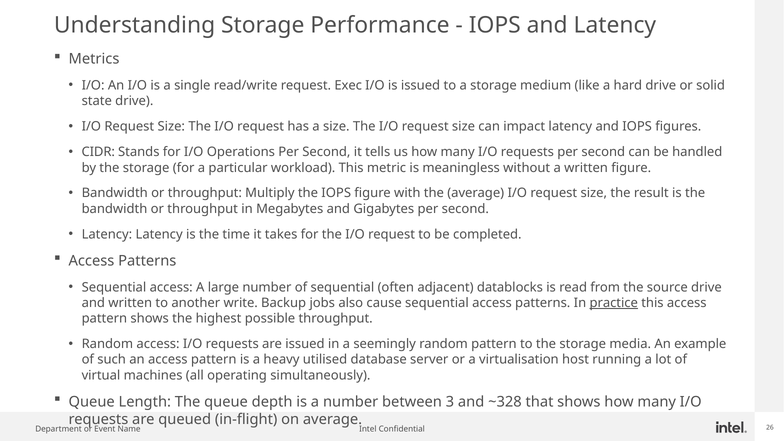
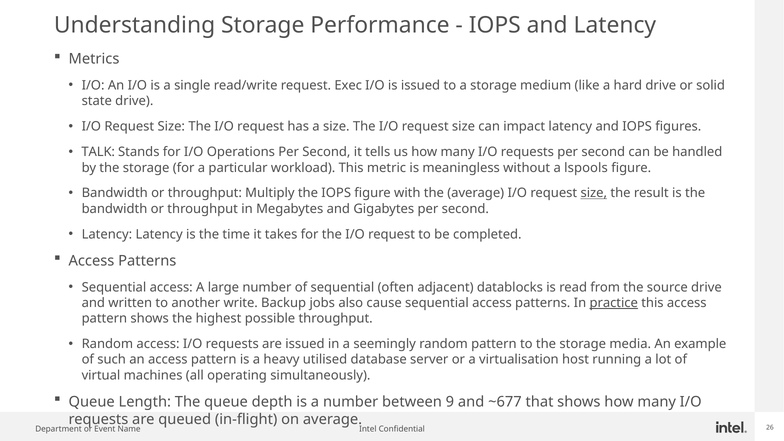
CIDR: CIDR -> TALK
a written: written -> lspools
size at (594, 193) underline: none -> present
3: 3 -> 9
~328: ~328 -> ~677
